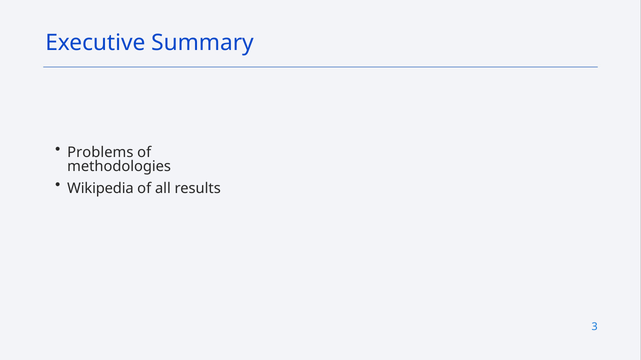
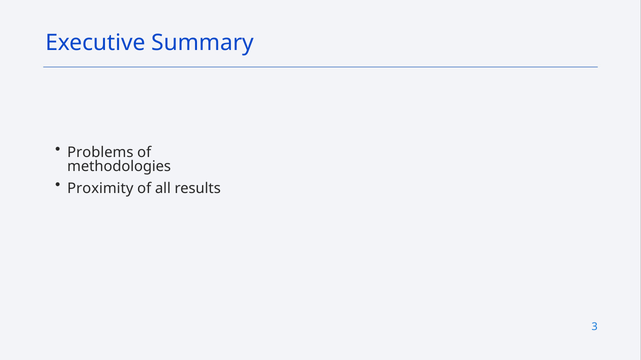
Wikipedia: Wikipedia -> Proximity
